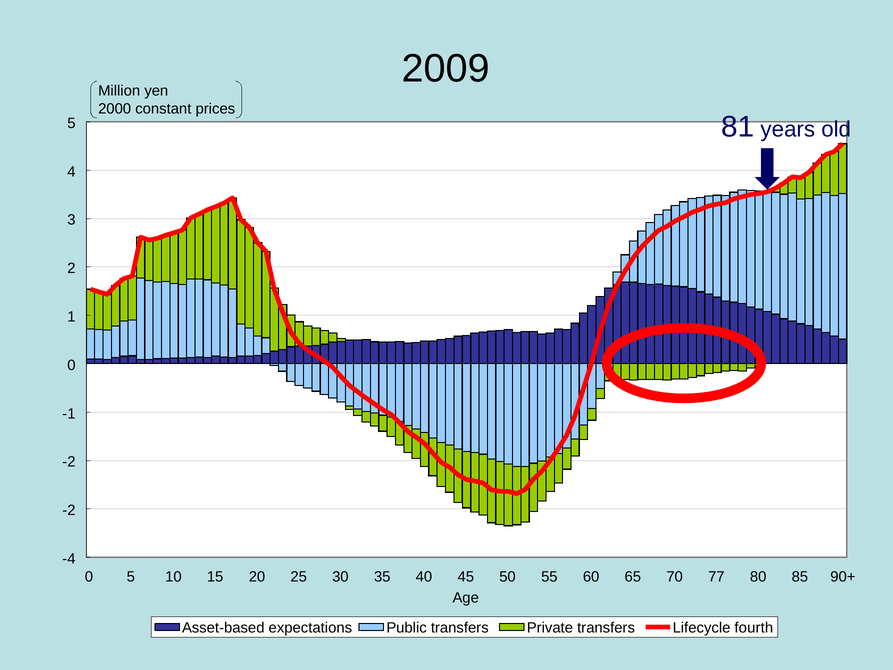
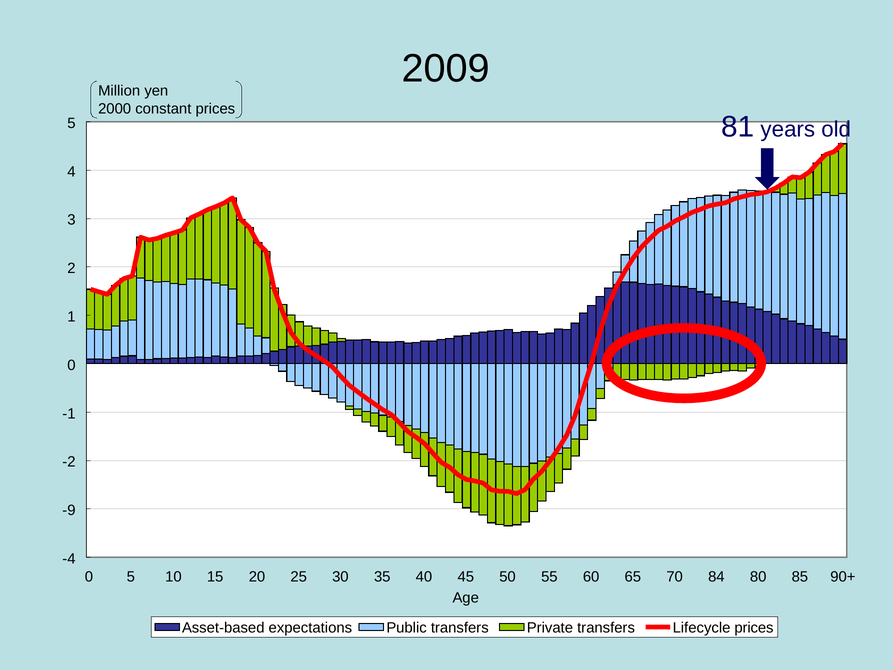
-2 at (69, 510): -2 -> -9
77: 77 -> 84
Lifecycle fourth: fourth -> prices
